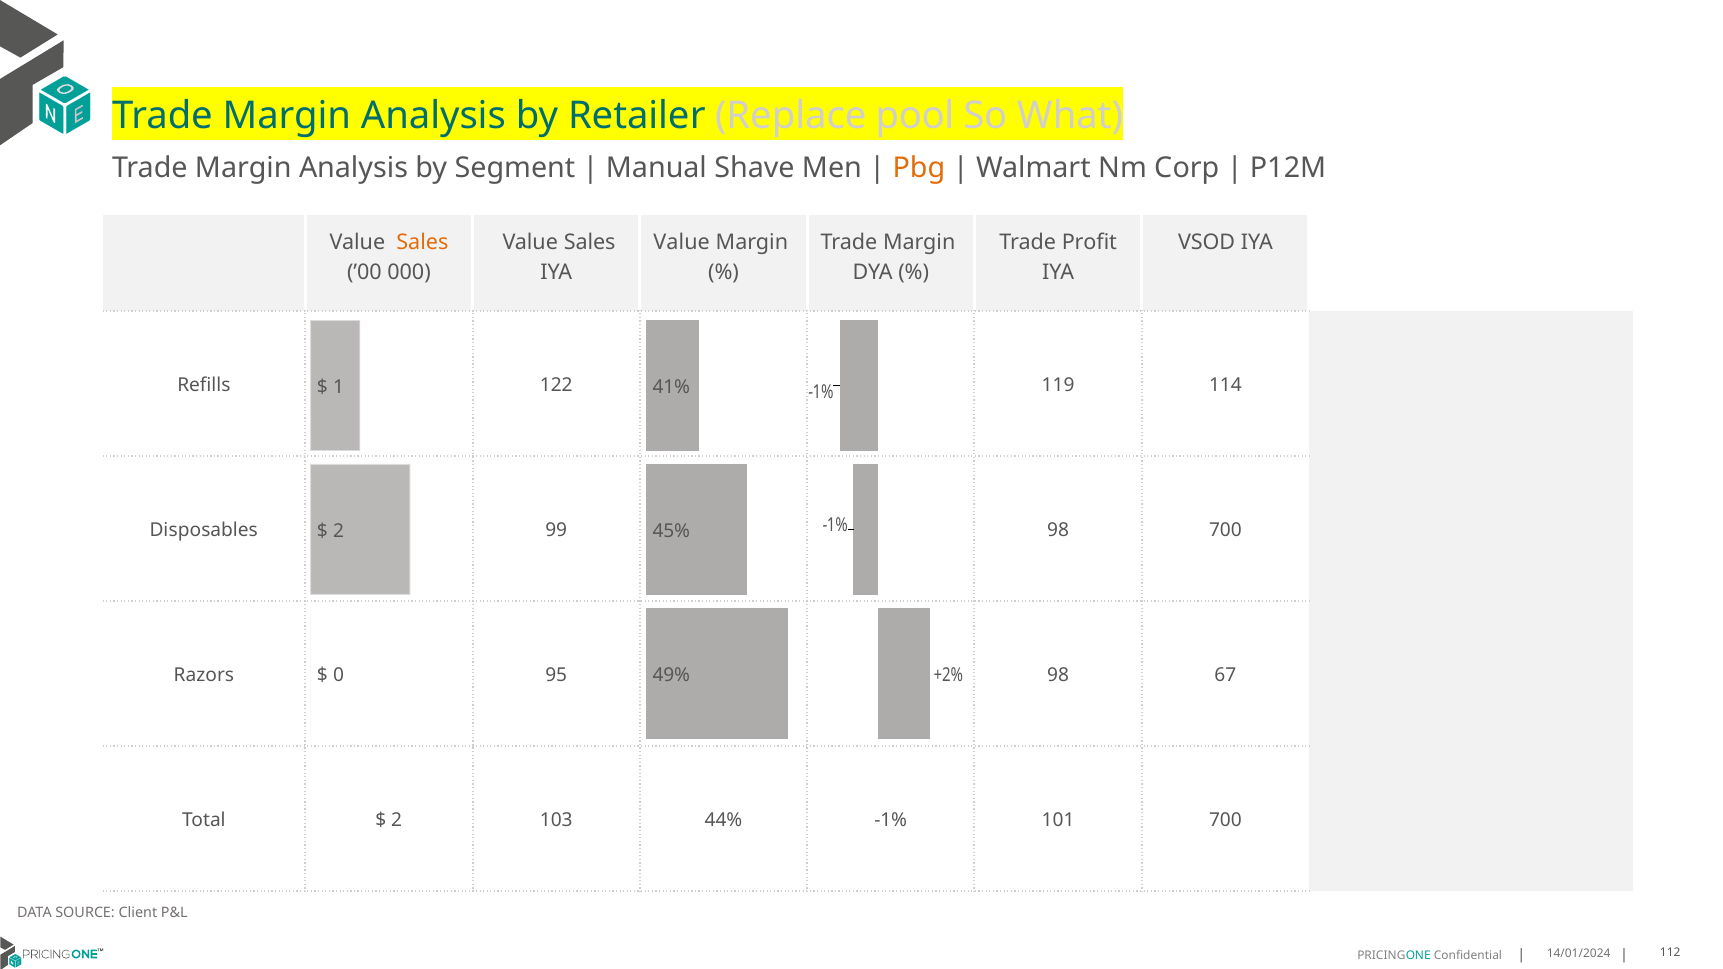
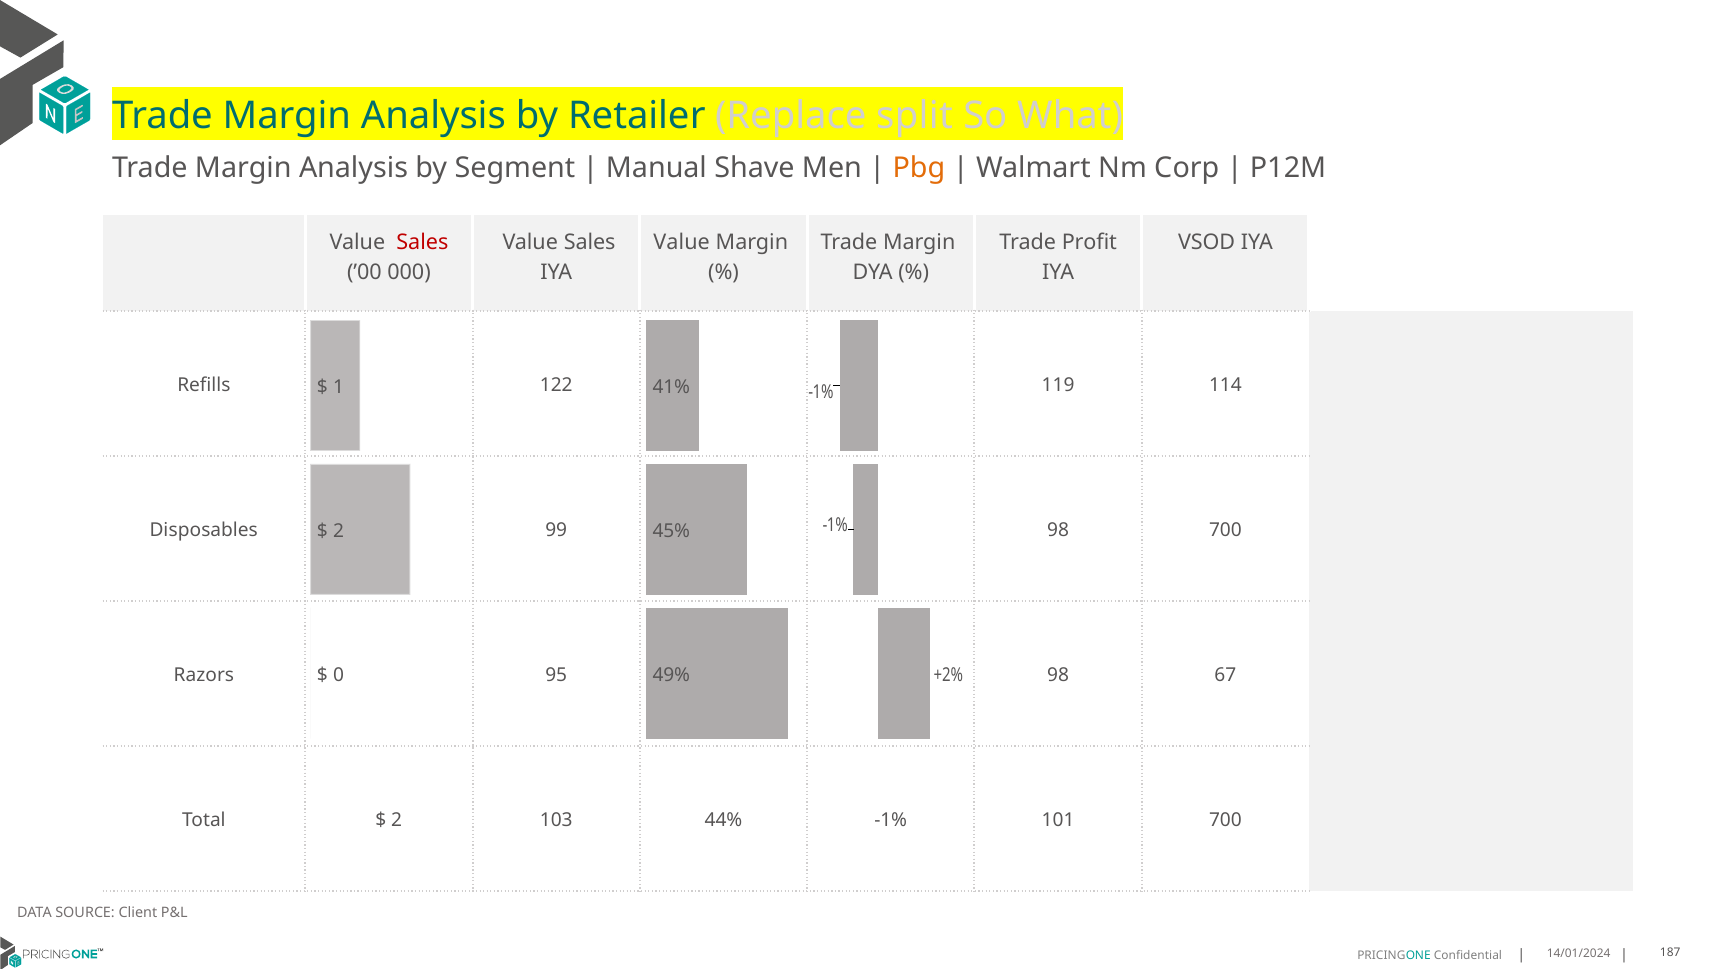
pool: pool -> split
Sales at (422, 243) colour: orange -> red
112: 112 -> 187
